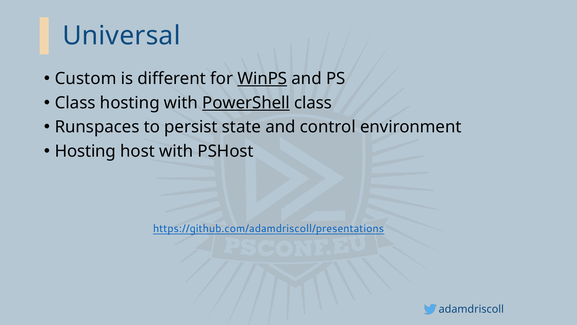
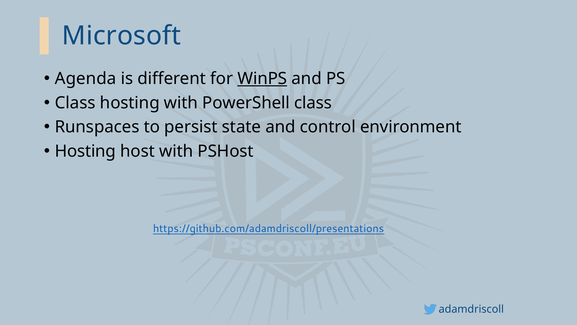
Universal: Universal -> Microsoft
Custom: Custom -> Agenda
PowerShell underline: present -> none
